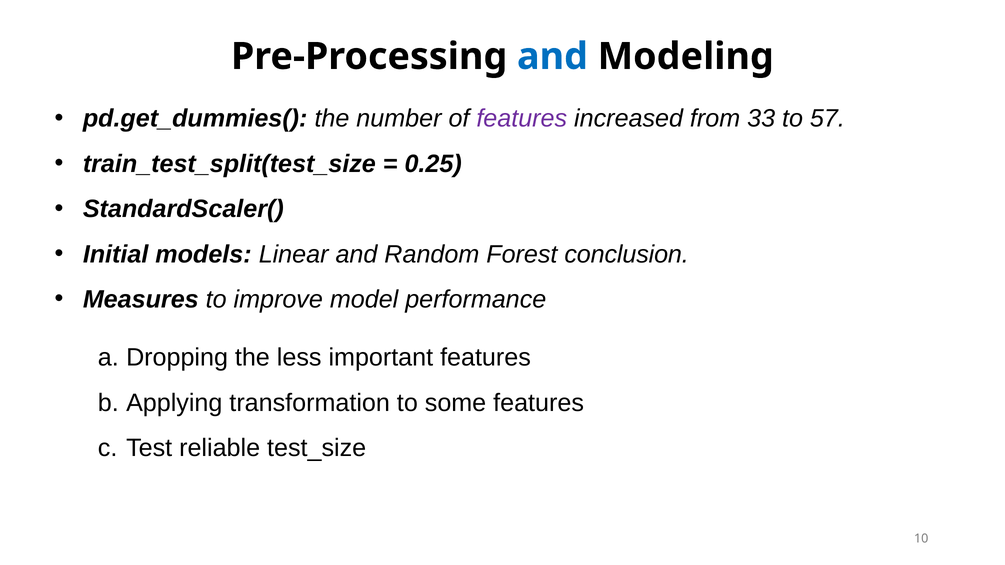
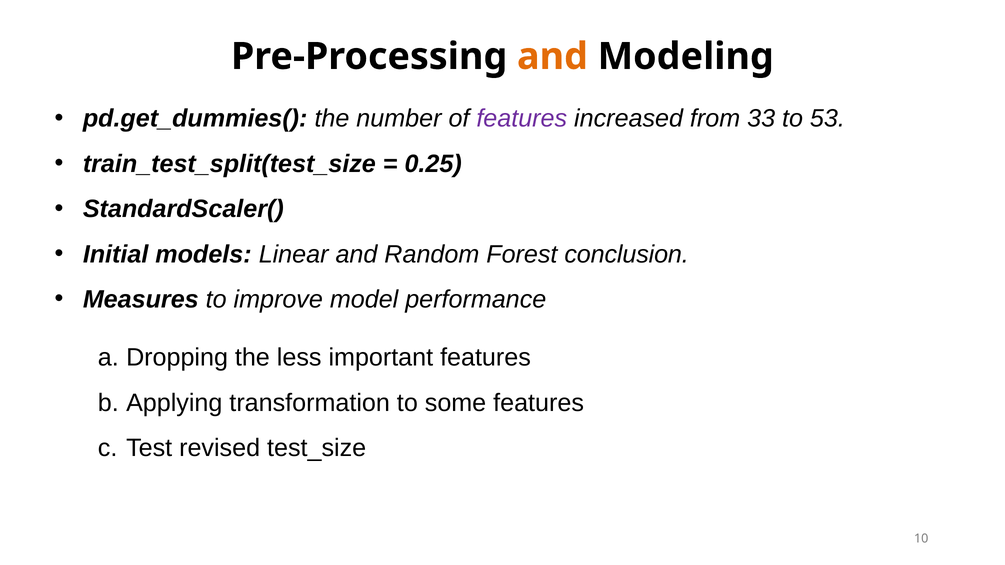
and at (552, 57) colour: blue -> orange
57: 57 -> 53
reliable: reliable -> revised
